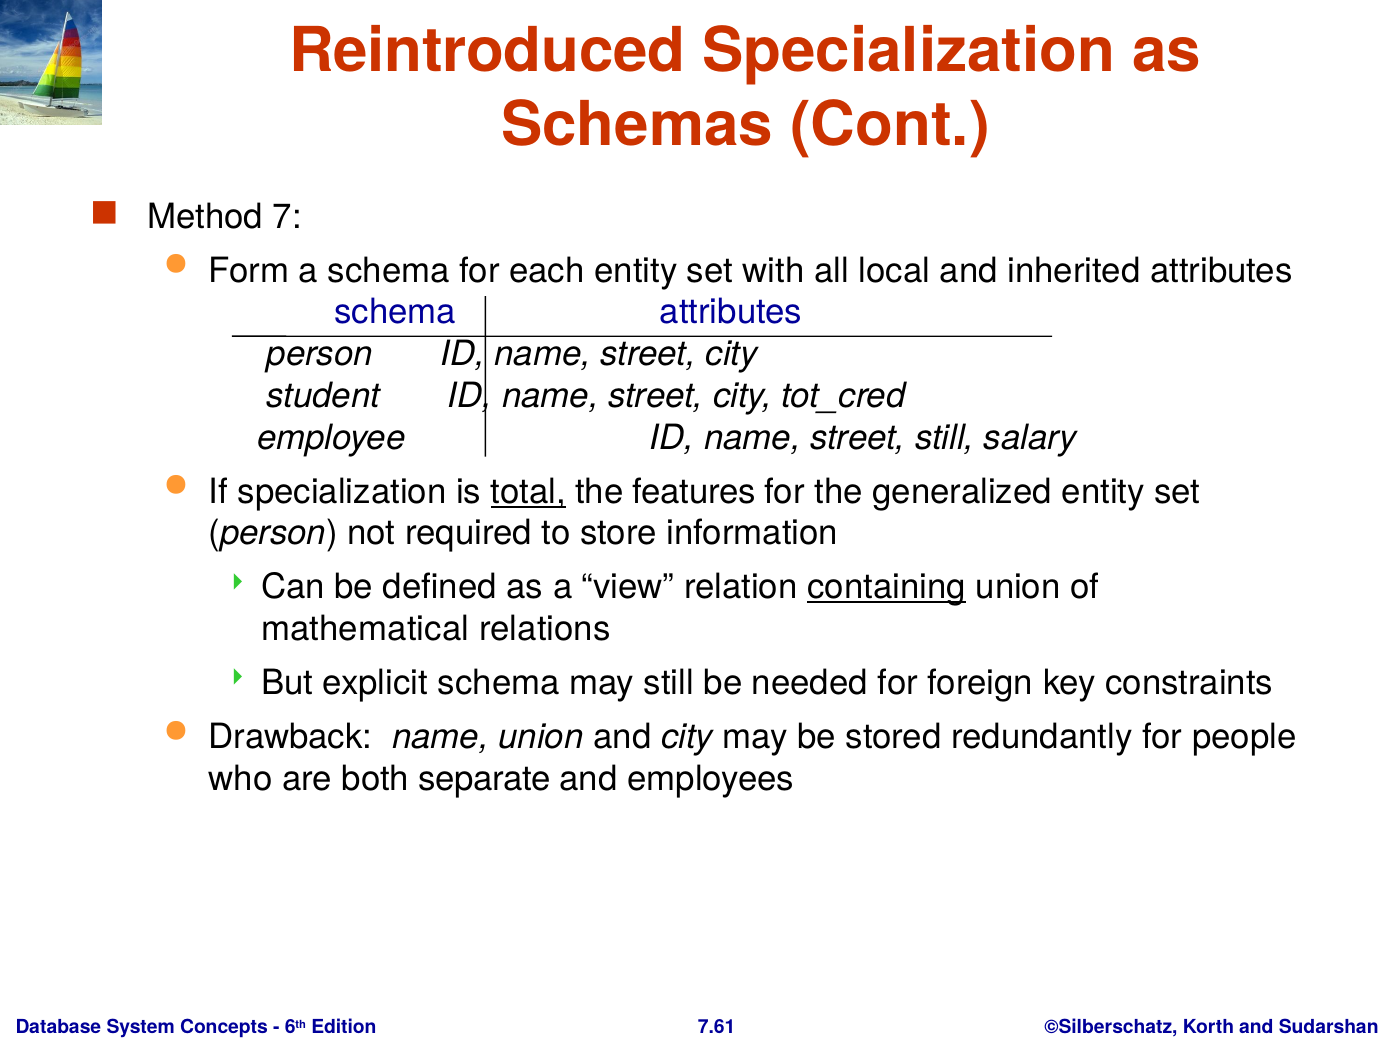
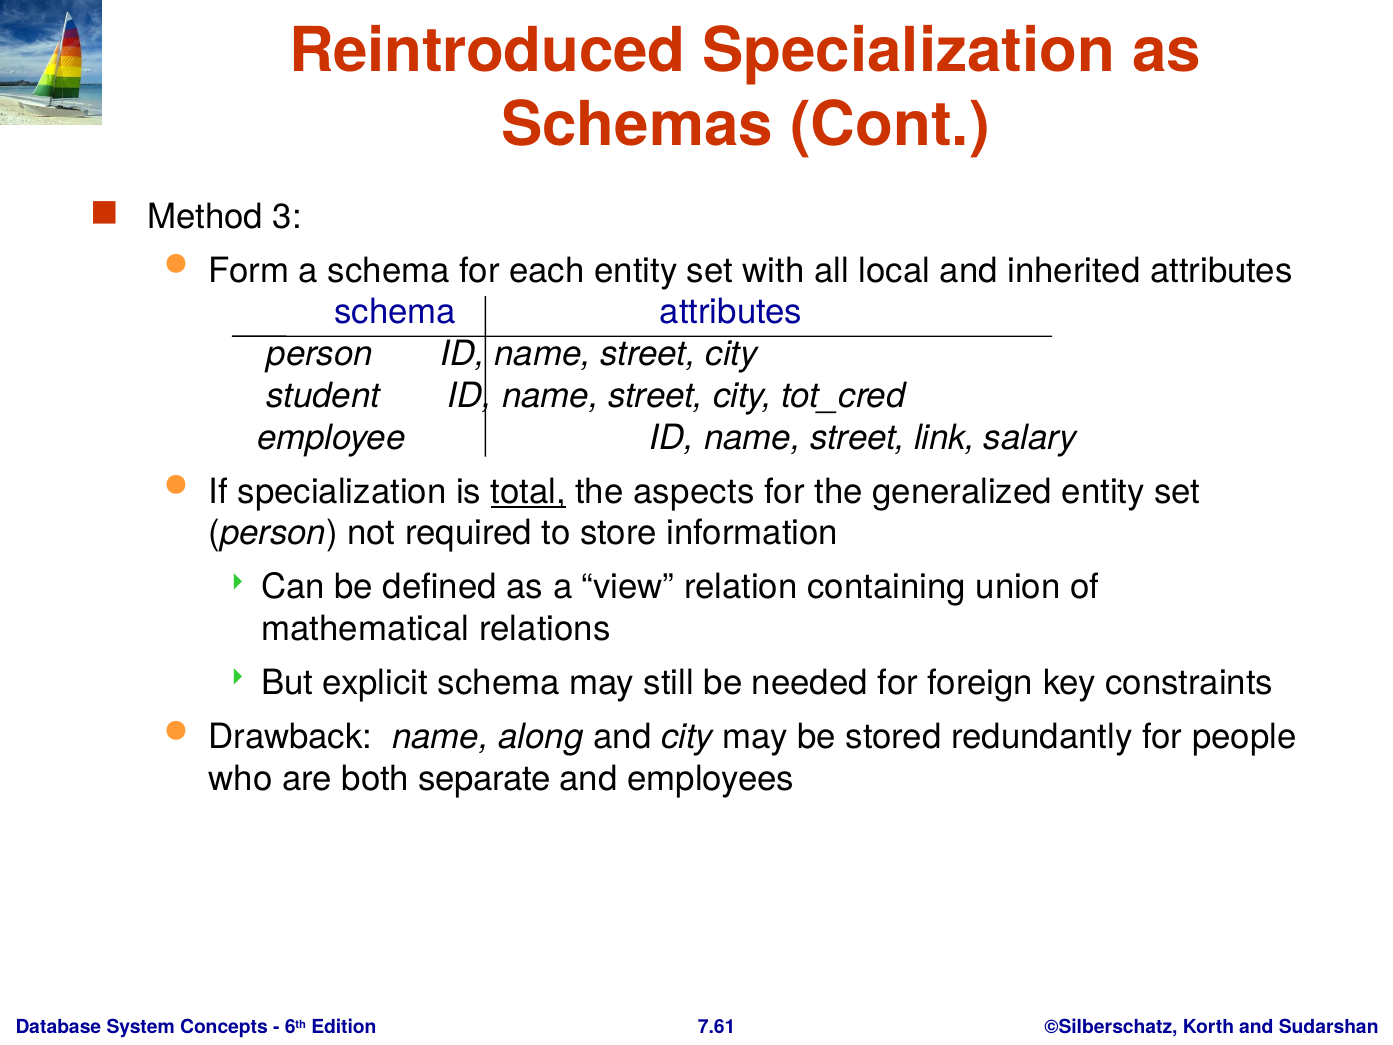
7: 7 -> 3
street still: still -> link
features: features -> aspects
containing underline: present -> none
name union: union -> along
